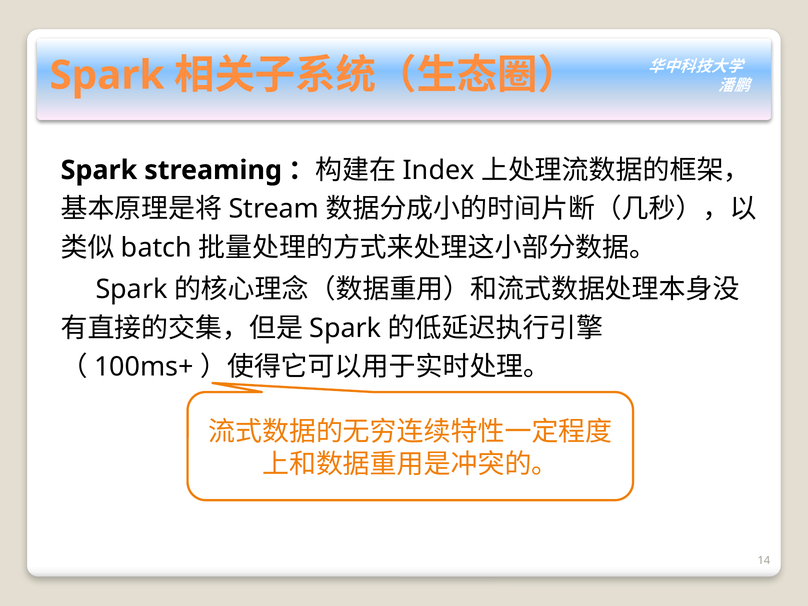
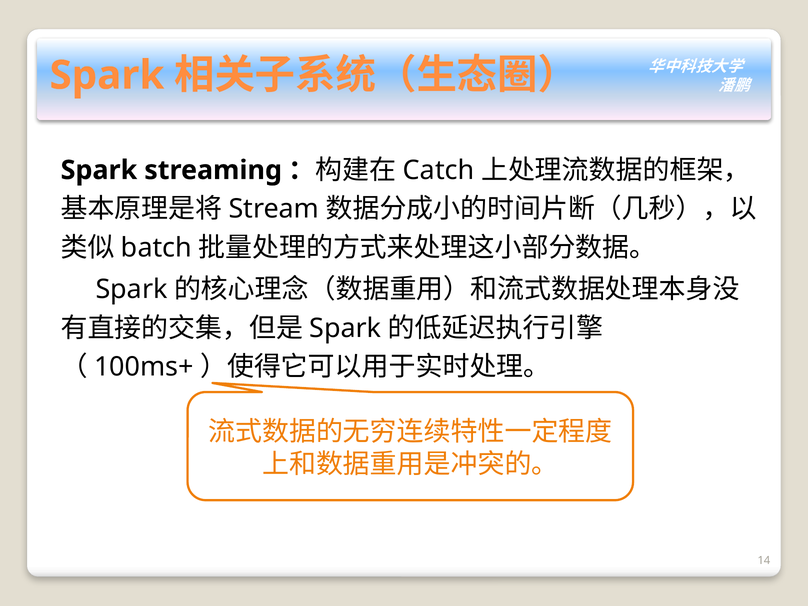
Index: Index -> Catch
